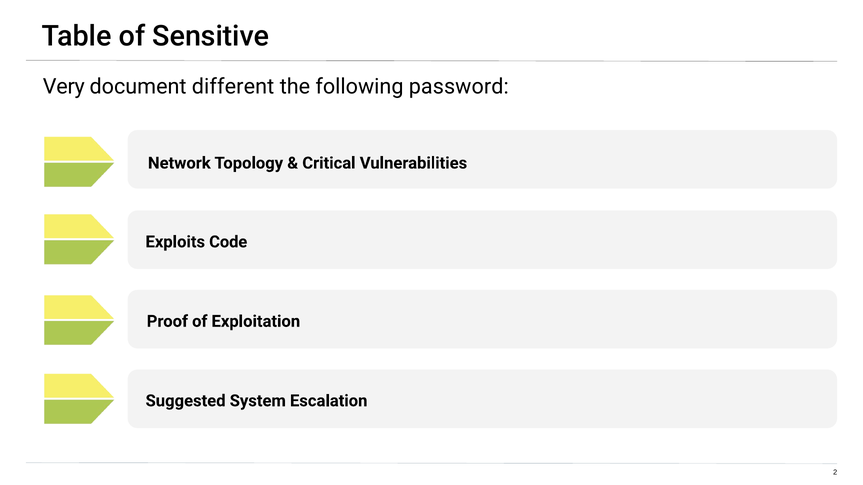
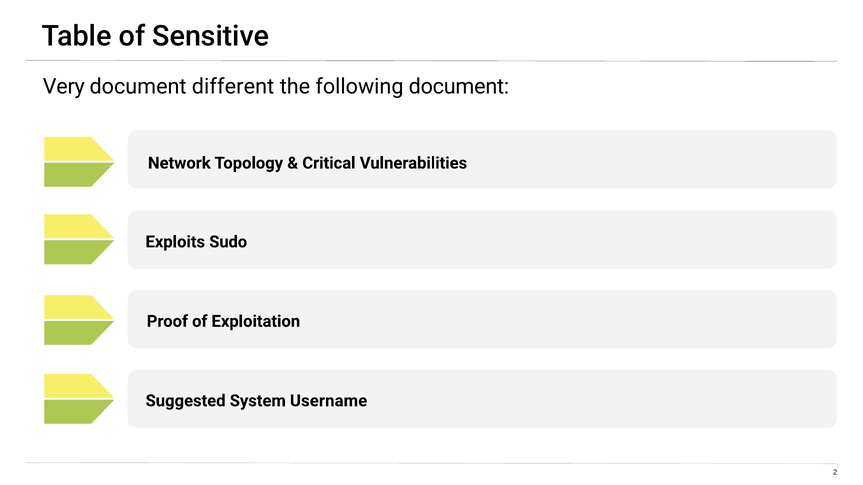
following password: password -> document
Code: Code -> Sudo
Escalation: Escalation -> Username
